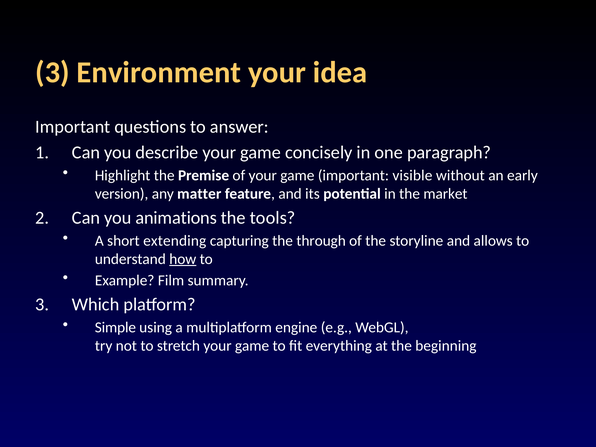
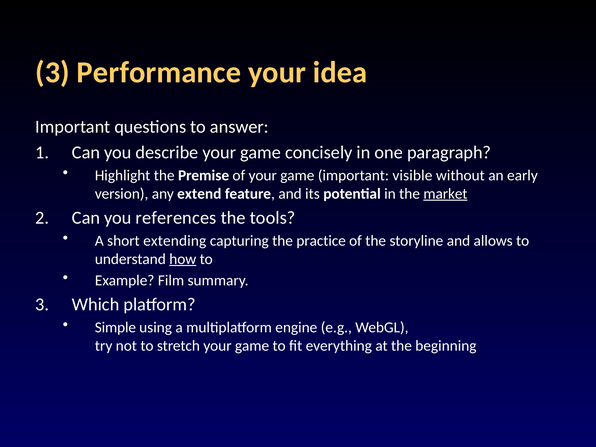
Environment: Environment -> Performance
matter: matter -> extend
market underline: none -> present
animations: animations -> references
through: through -> practice
